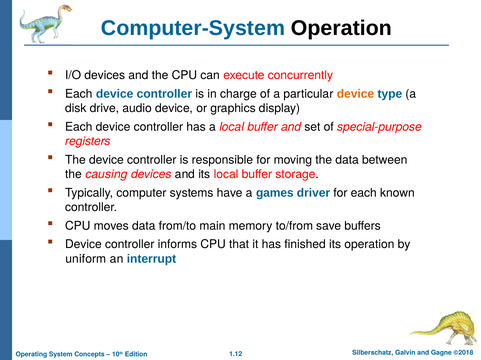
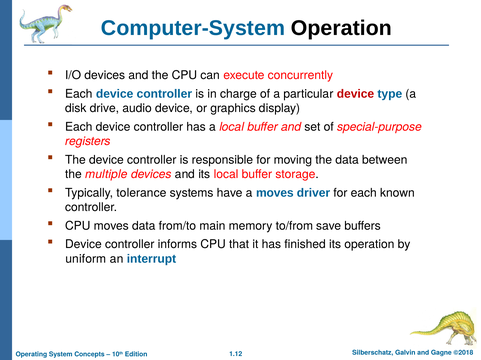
device at (355, 94) colour: orange -> red
causing: causing -> multiple
computer: computer -> tolerance
a games: games -> moves
